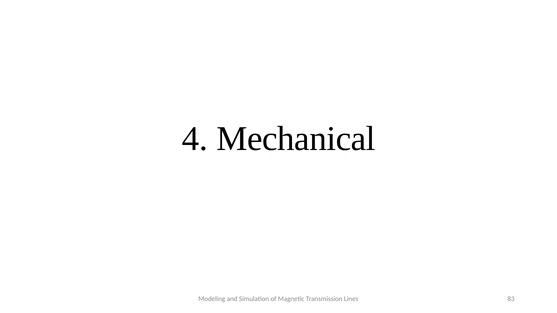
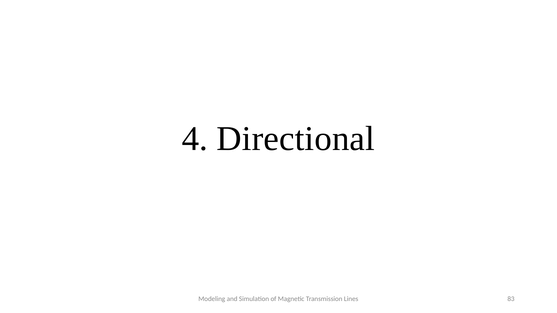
Mechanical: Mechanical -> Directional
